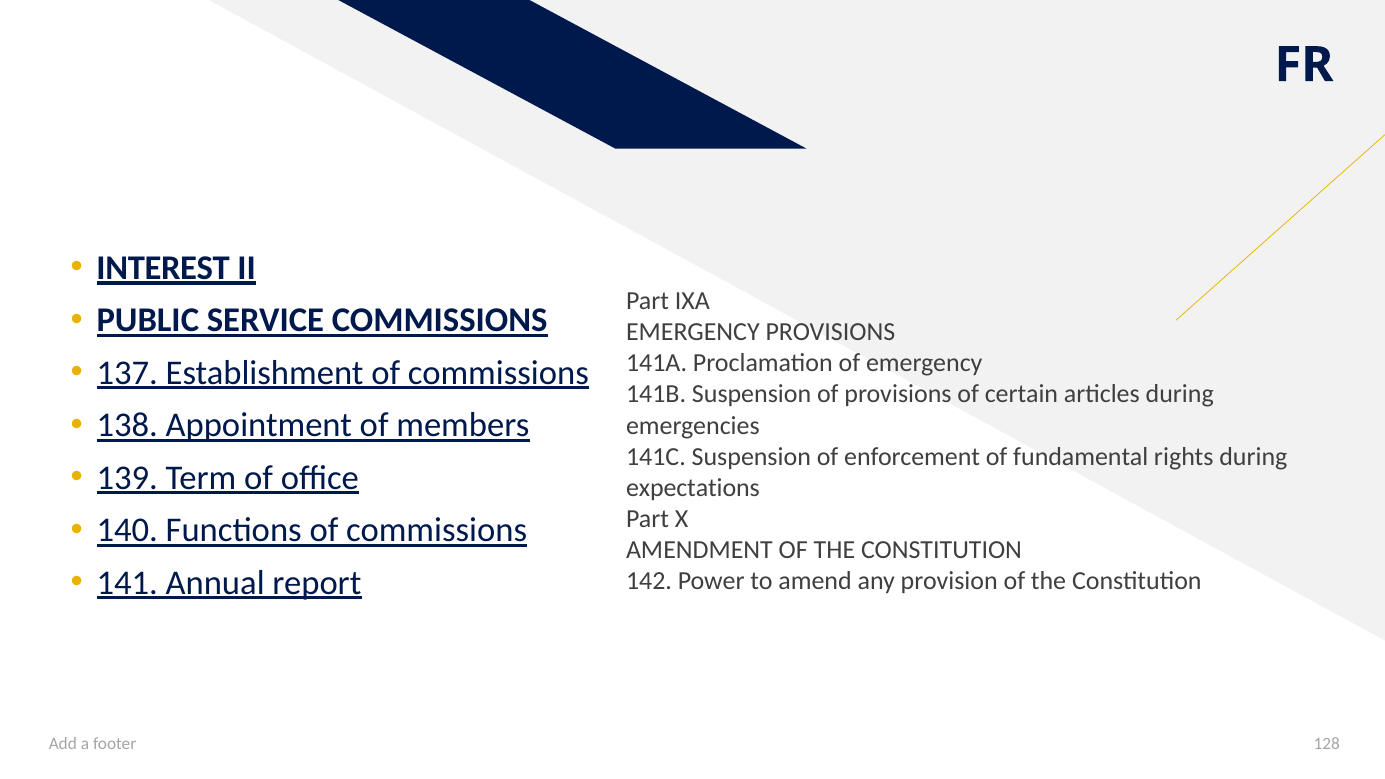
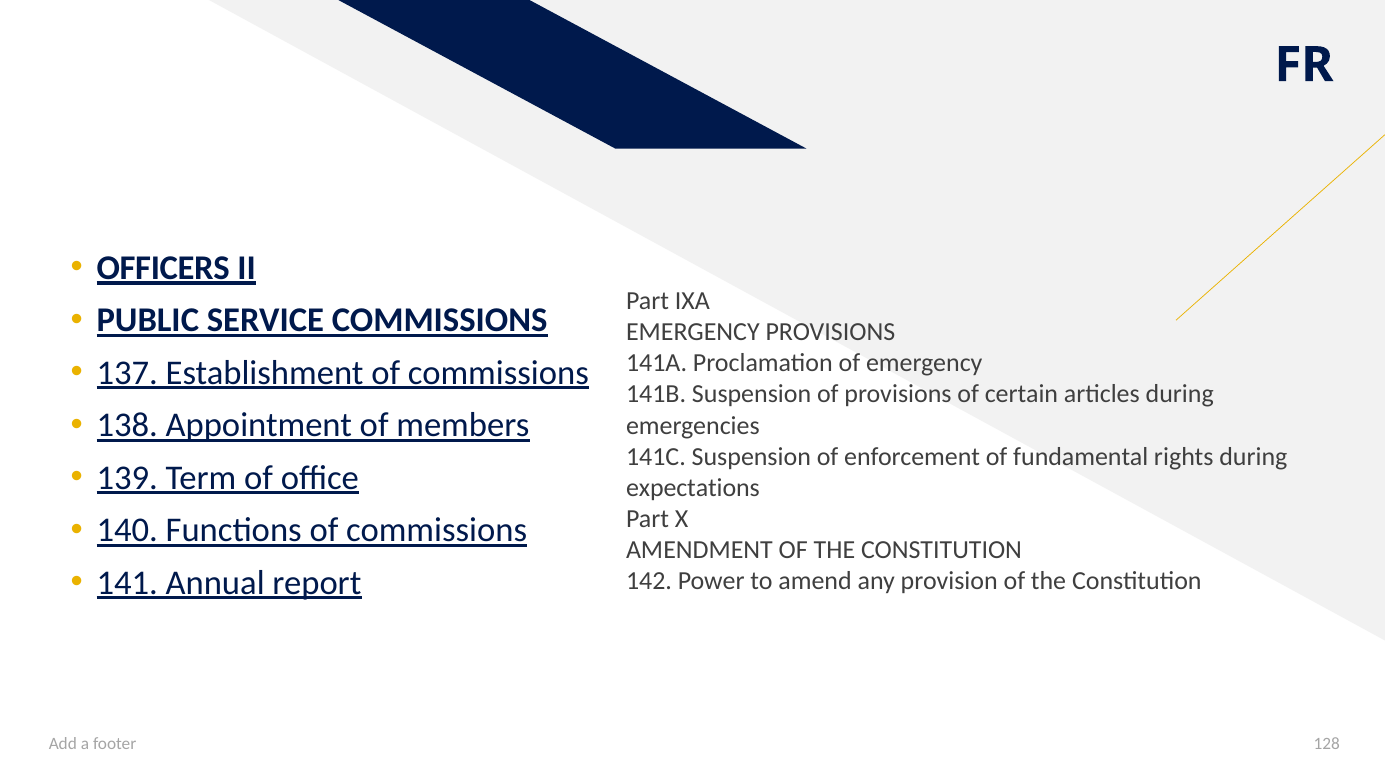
INTEREST: INTEREST -> OFFICERS
